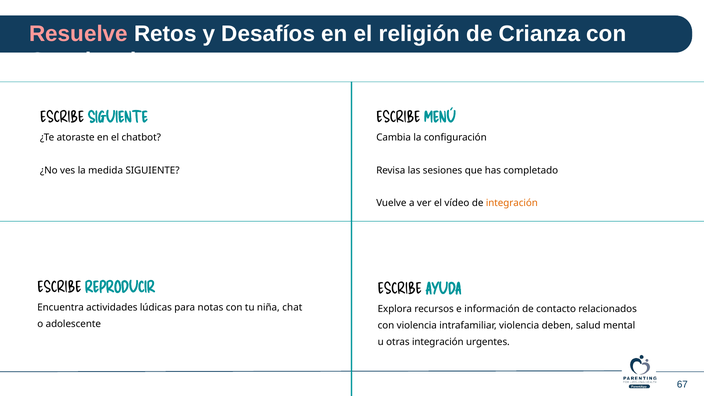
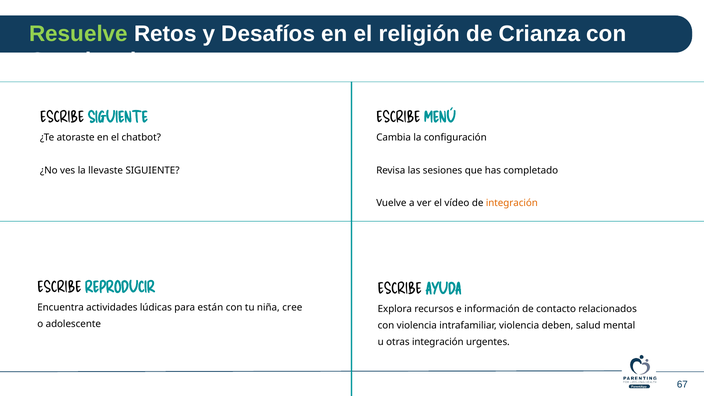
Resuelve colour: pink -> light green
medida: medida -> llevaste
notas: notas -> están
chat: chat -> cree
